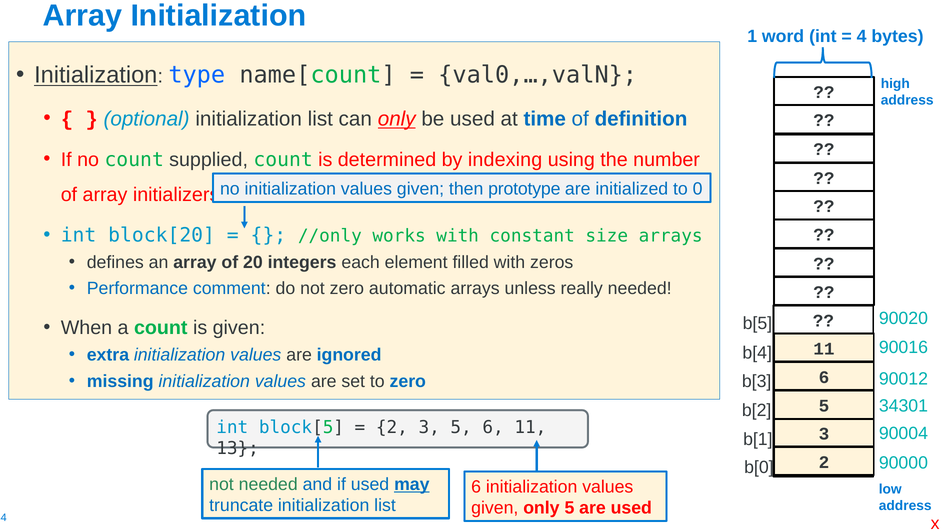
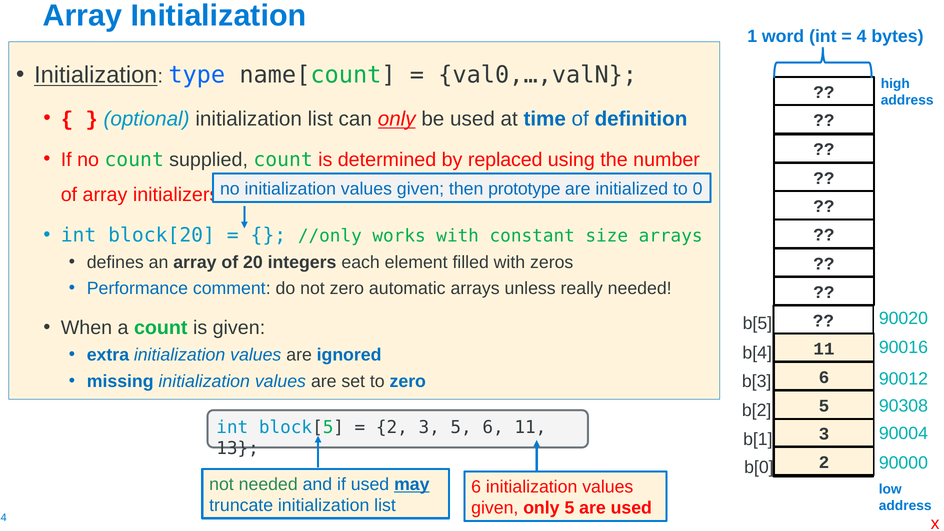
indexing: indexing -> replaced
34301: 34301 -> 90308
